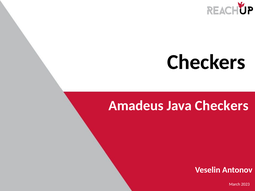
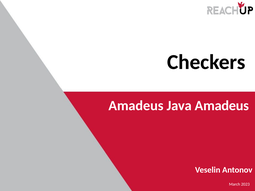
Java Checkers: Checkers -> Amadeus
